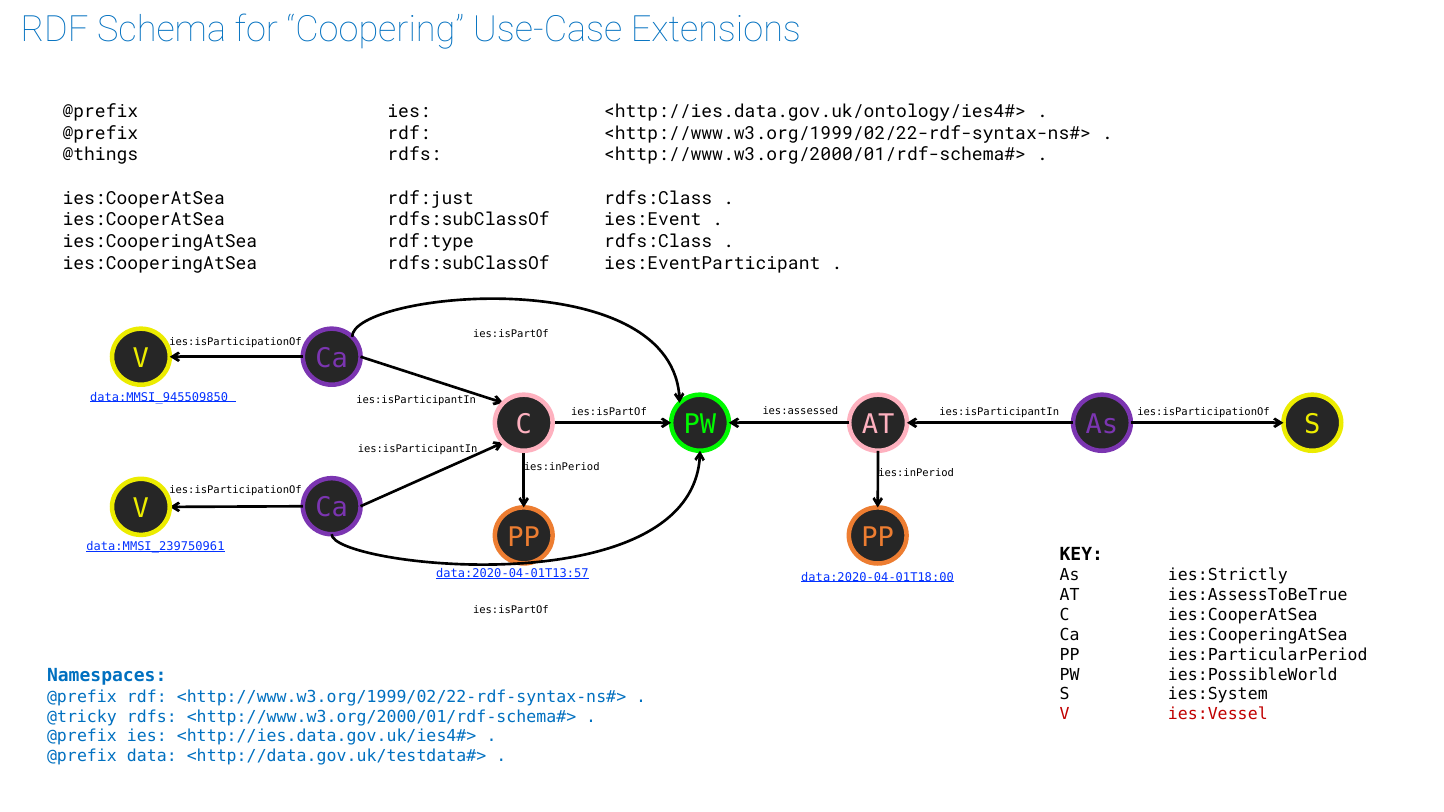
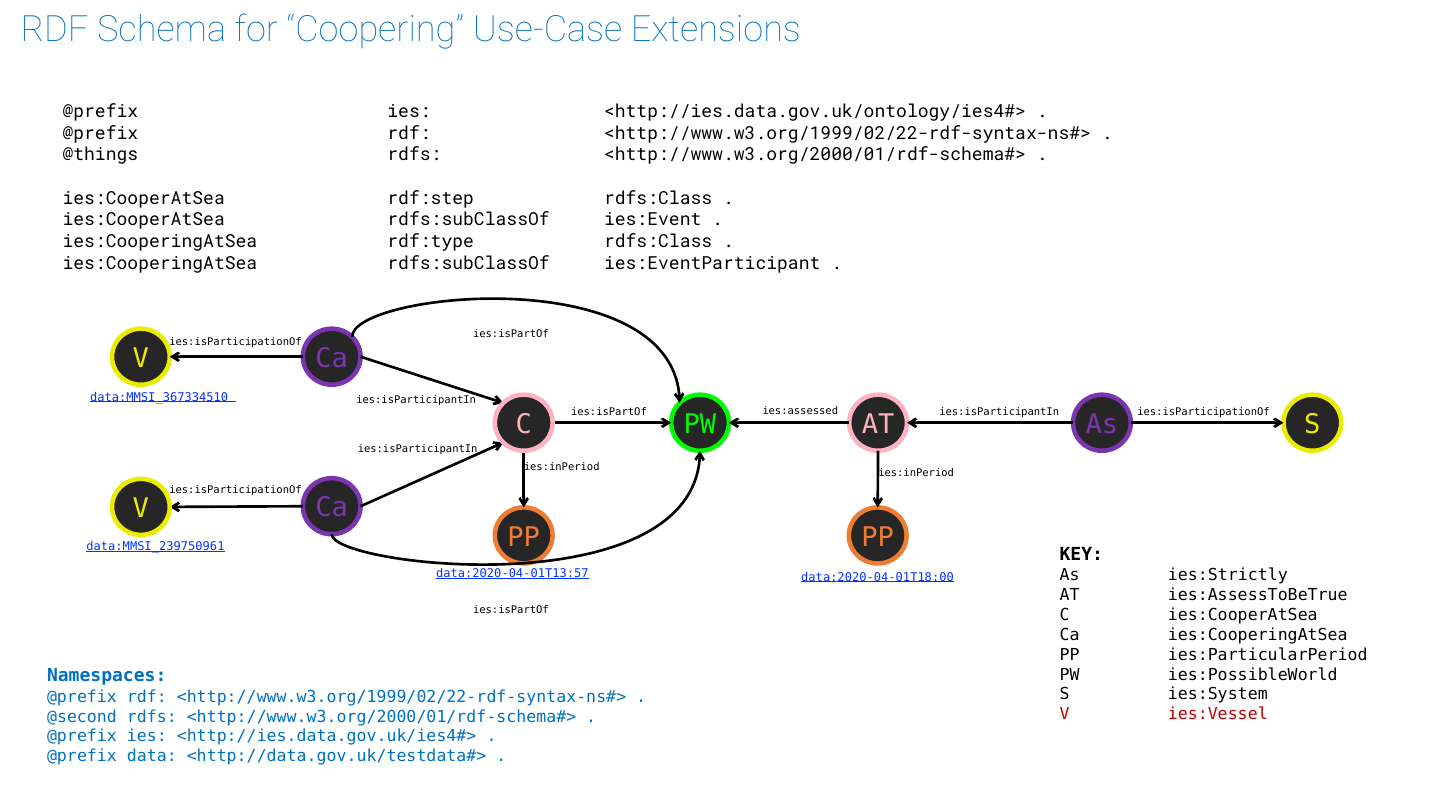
rdf:just: rdf:just -> rdf:step
data:MMSI_945509850: data:MMSI_945509850 -> data:MMSI_367334510
@tricky: @tricky -> @second
